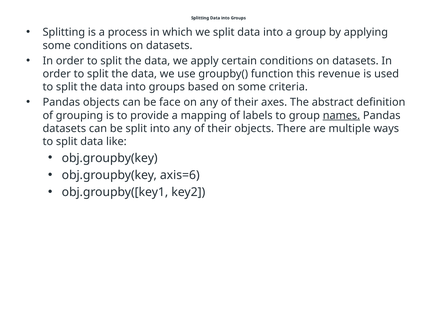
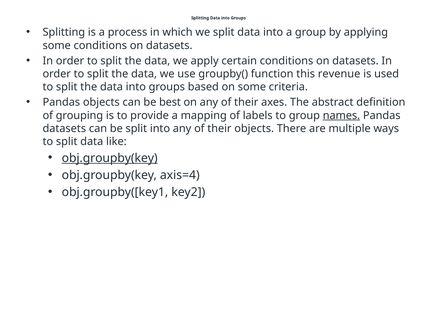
face: face -> best
obj.groupby(key at (110, 158) underline: none -> present
axis=6: axis=6 -> axis=4
